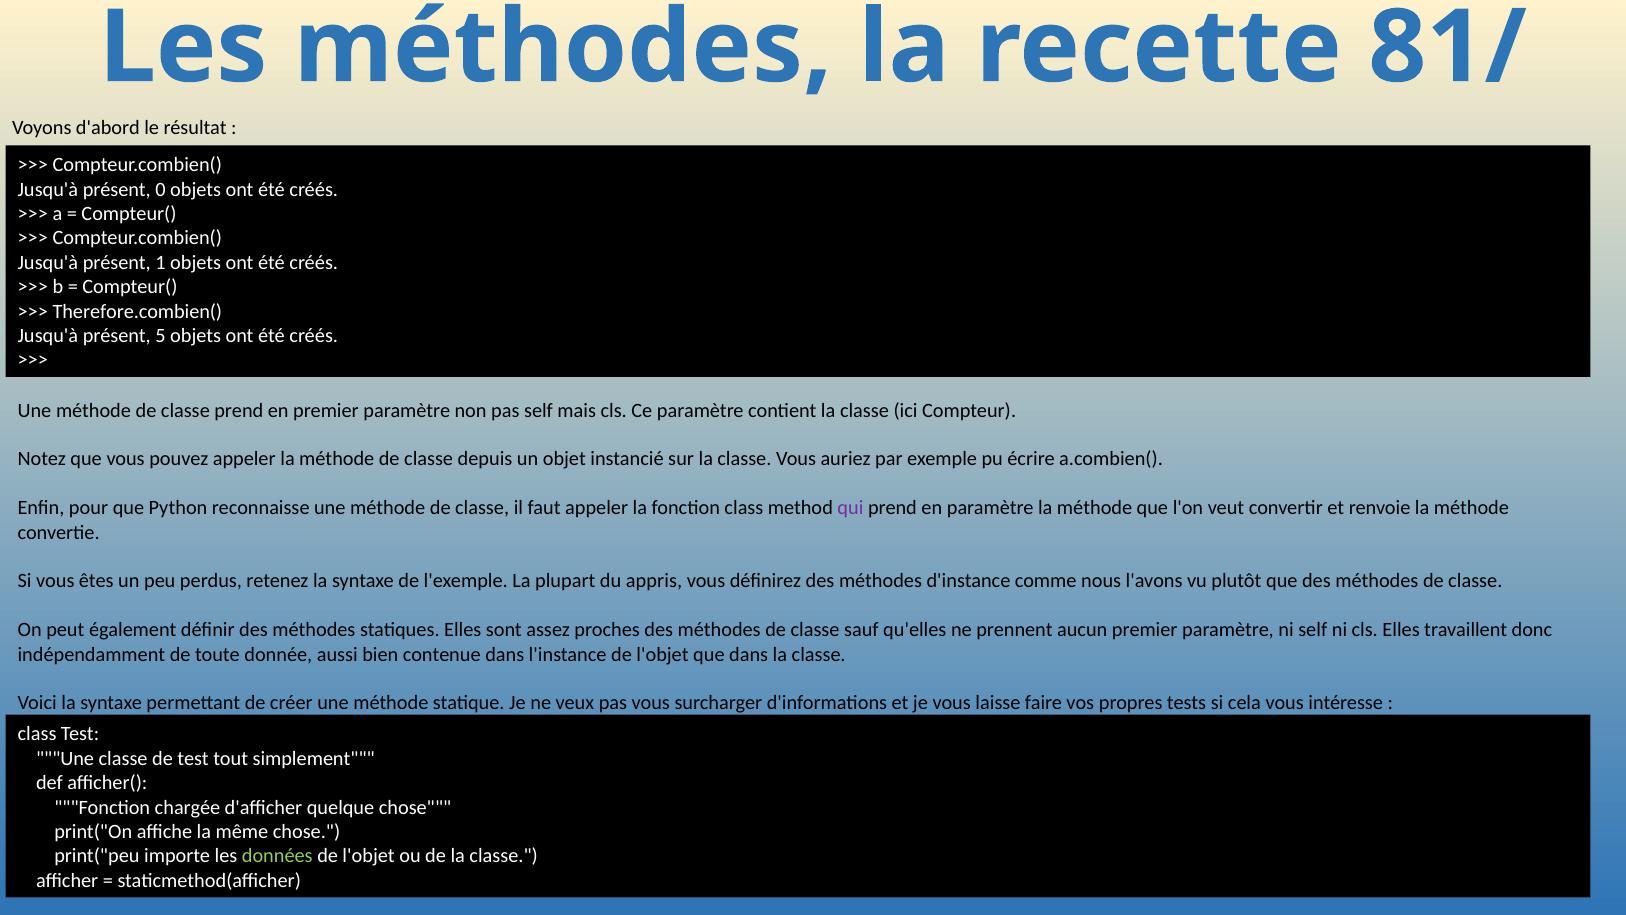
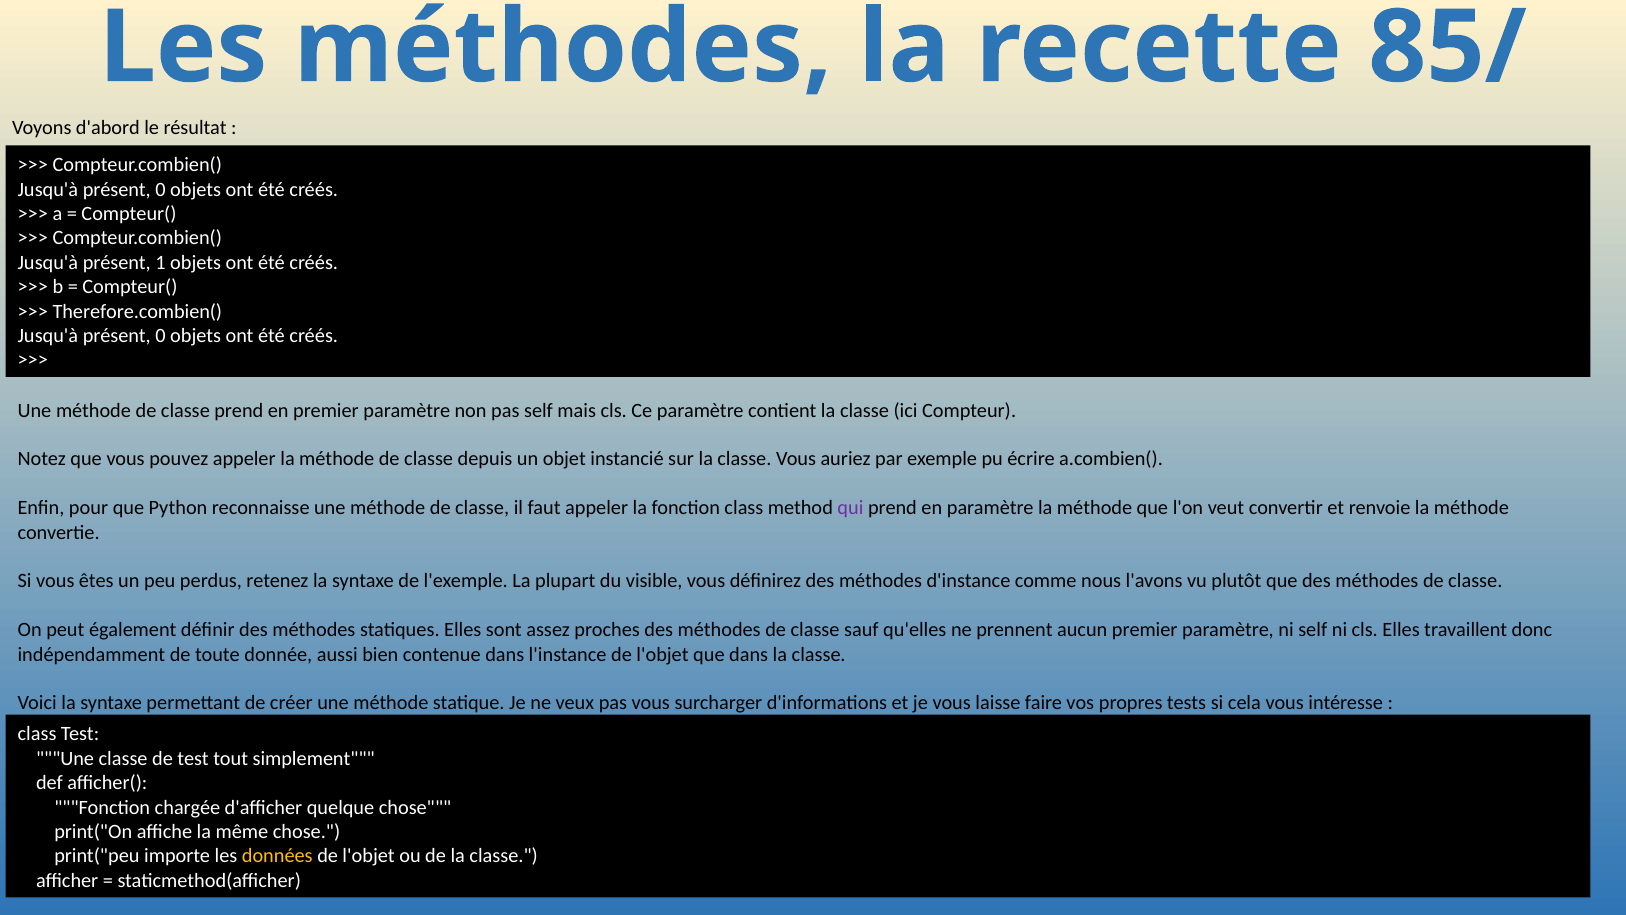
81/: 81/ -> 85/
5 at (160, 336): 5 -> 0
appris: appris -> visible
données colour: light green -> yellow
